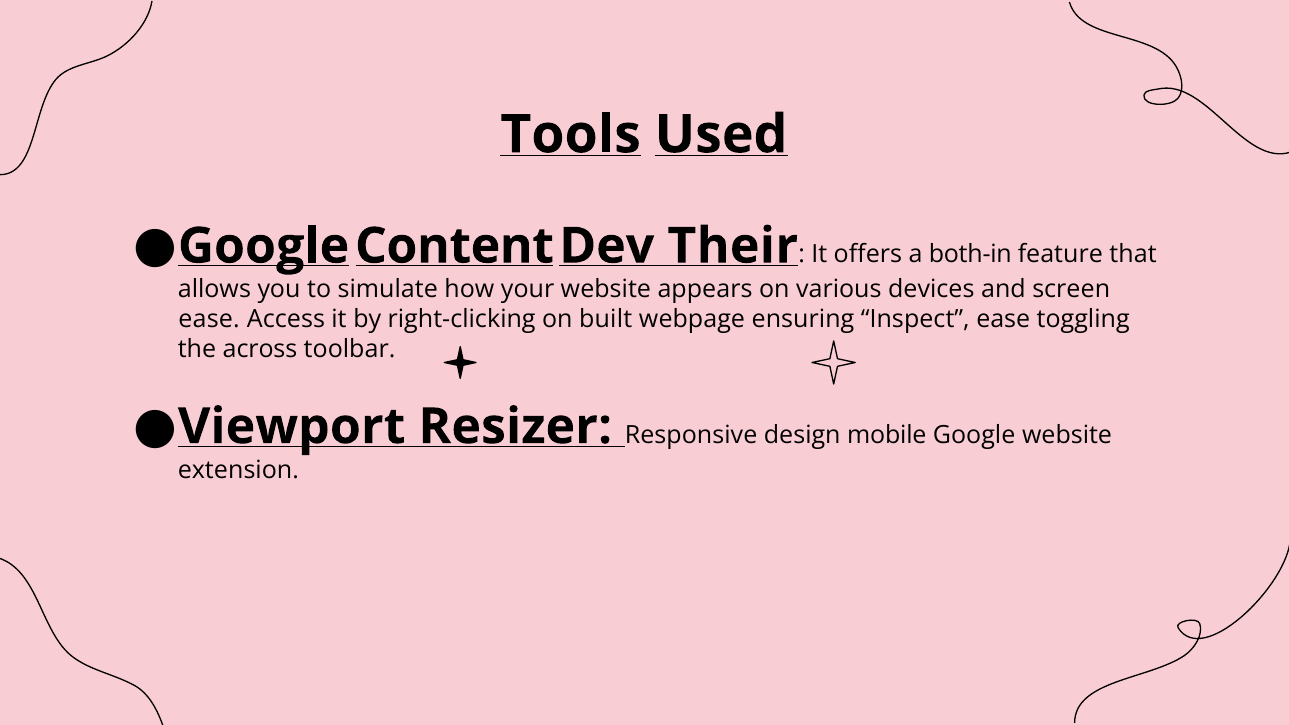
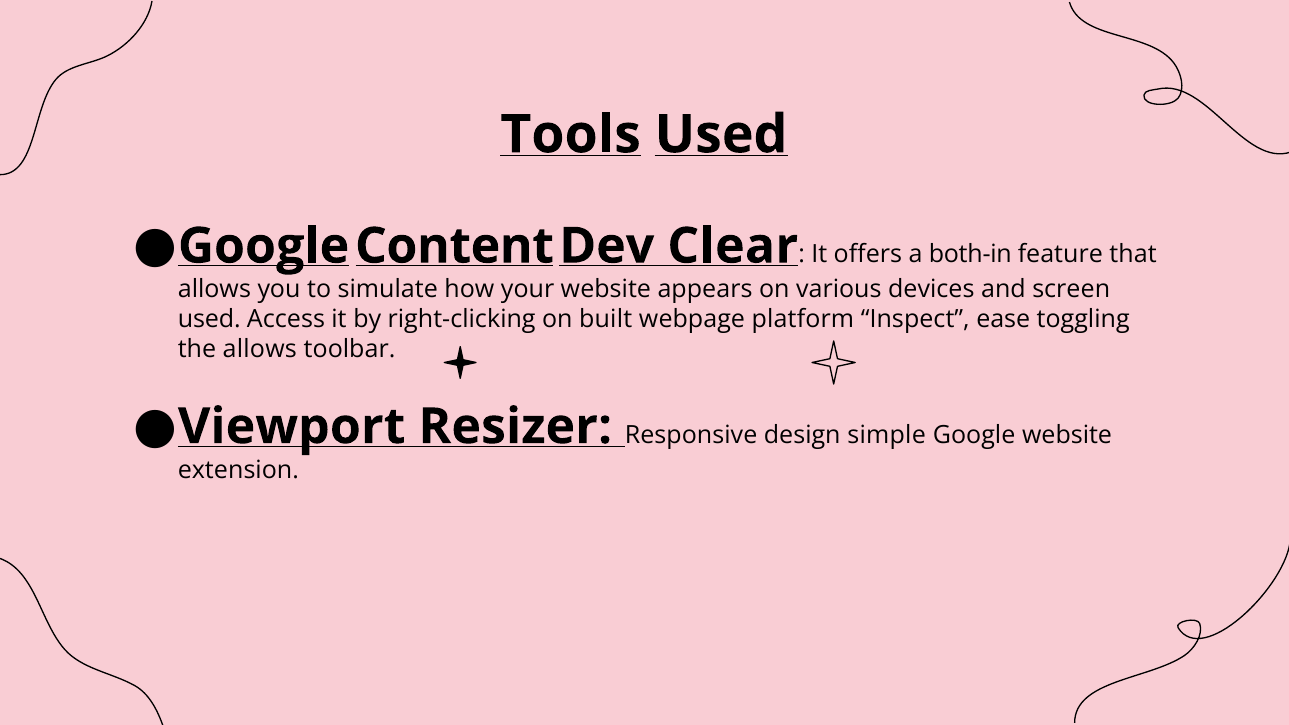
Their: Their -> Clear
ease at (209, 320): ease -> used
ensuring: ensuring -> platform
the across: across -> allows
mobile: mobile -> simple
